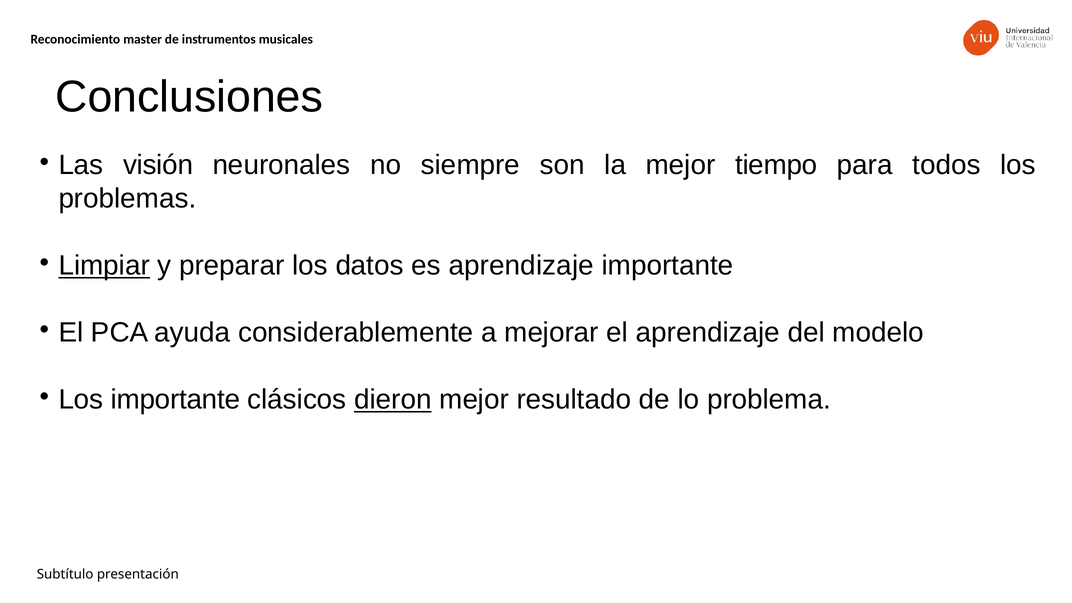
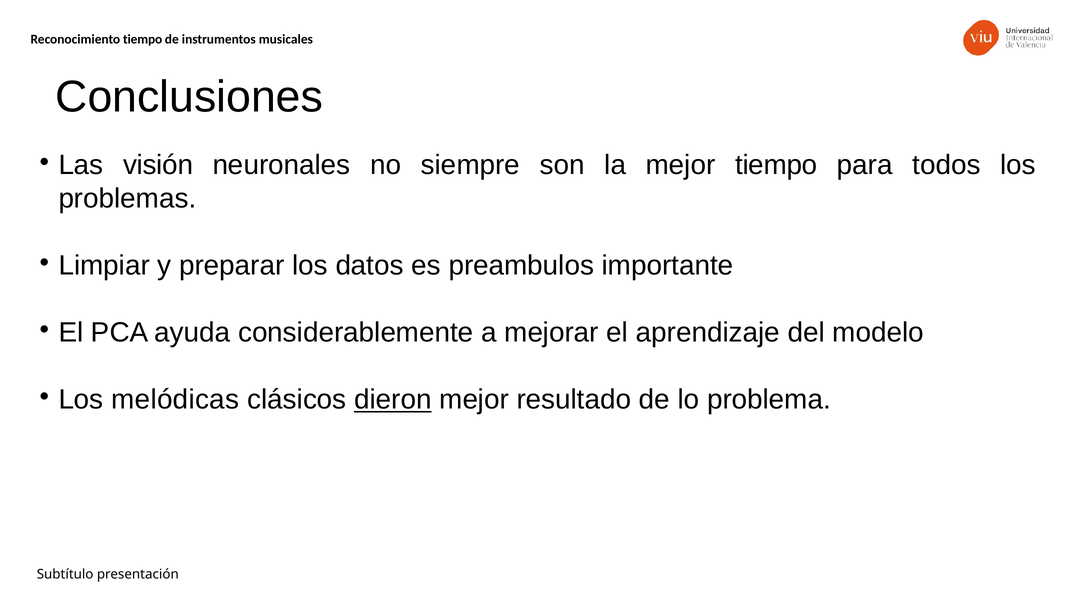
Reconocimiento master: master -> tiempo
Limpiar underline: present -> none
es aprendizaje: aprendizaje -> preambulos
Los importante: importante -> melódicas
